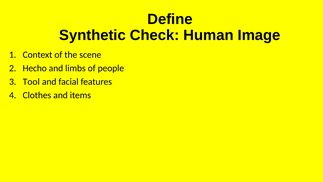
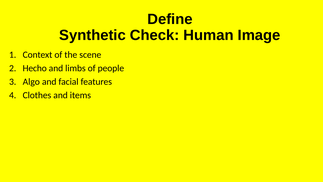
Tool: Tool -> Algo
